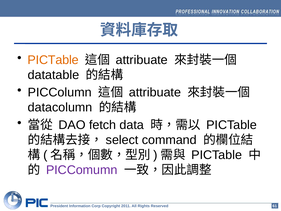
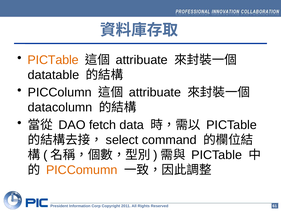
PICComumn colour: purple -> orange
